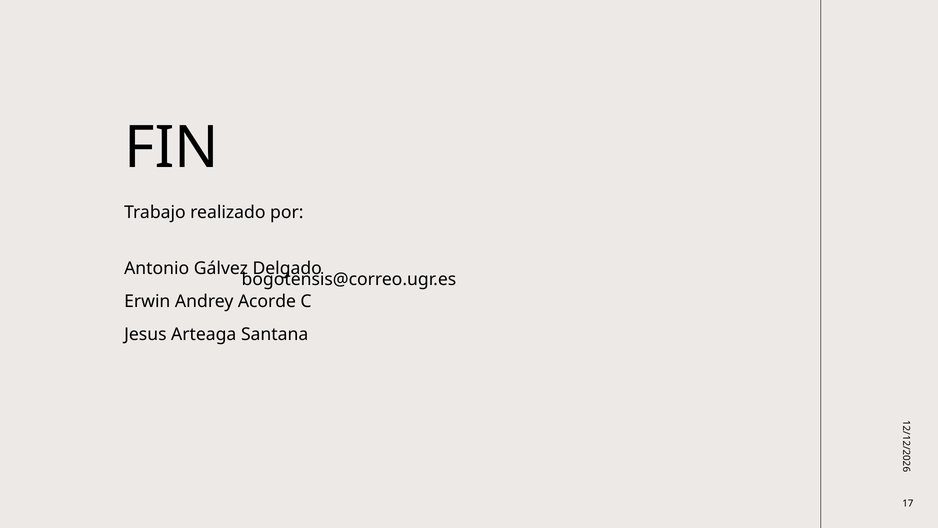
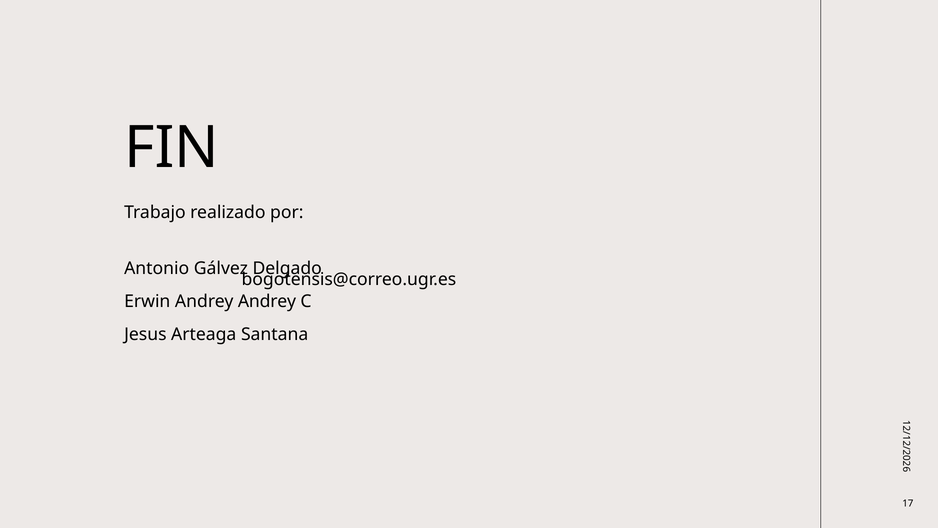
Andrey Acorde: Acorde -> Andrey
